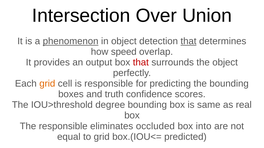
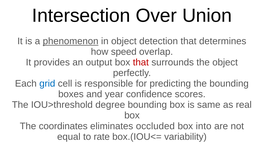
that at (189, 41) underline: present -> none
grid at (47, 84) colour: orange -> blue
truth: truth -> year
The responsible: responsible -> coordinates
to grid: grid -> rate
predicted: predicted -> variability
